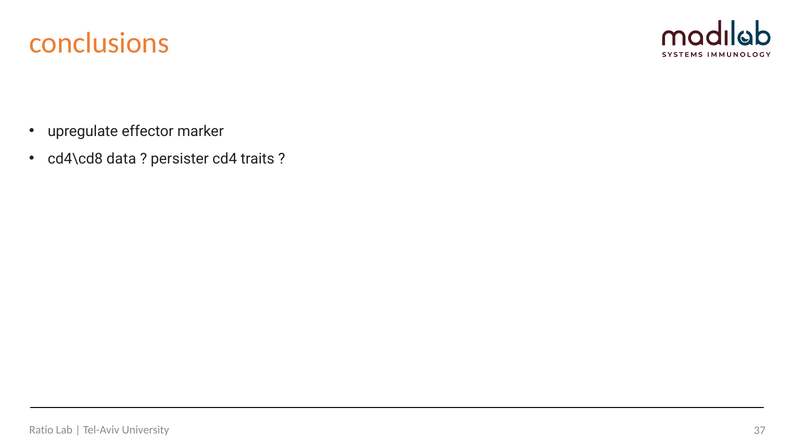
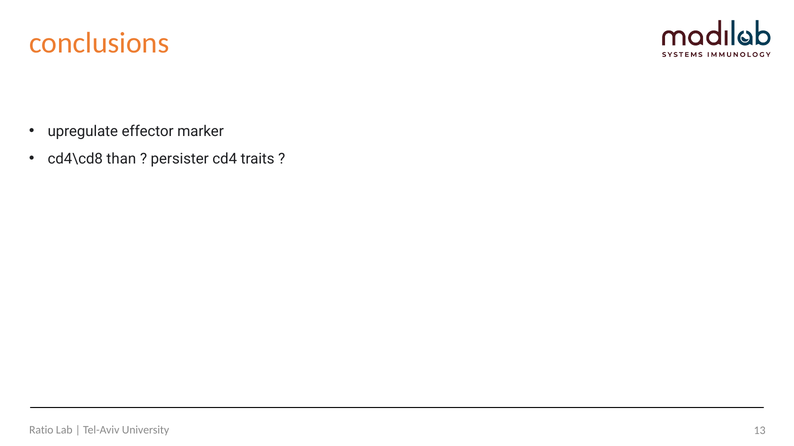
data: data -> than
37: 37 -> 13
